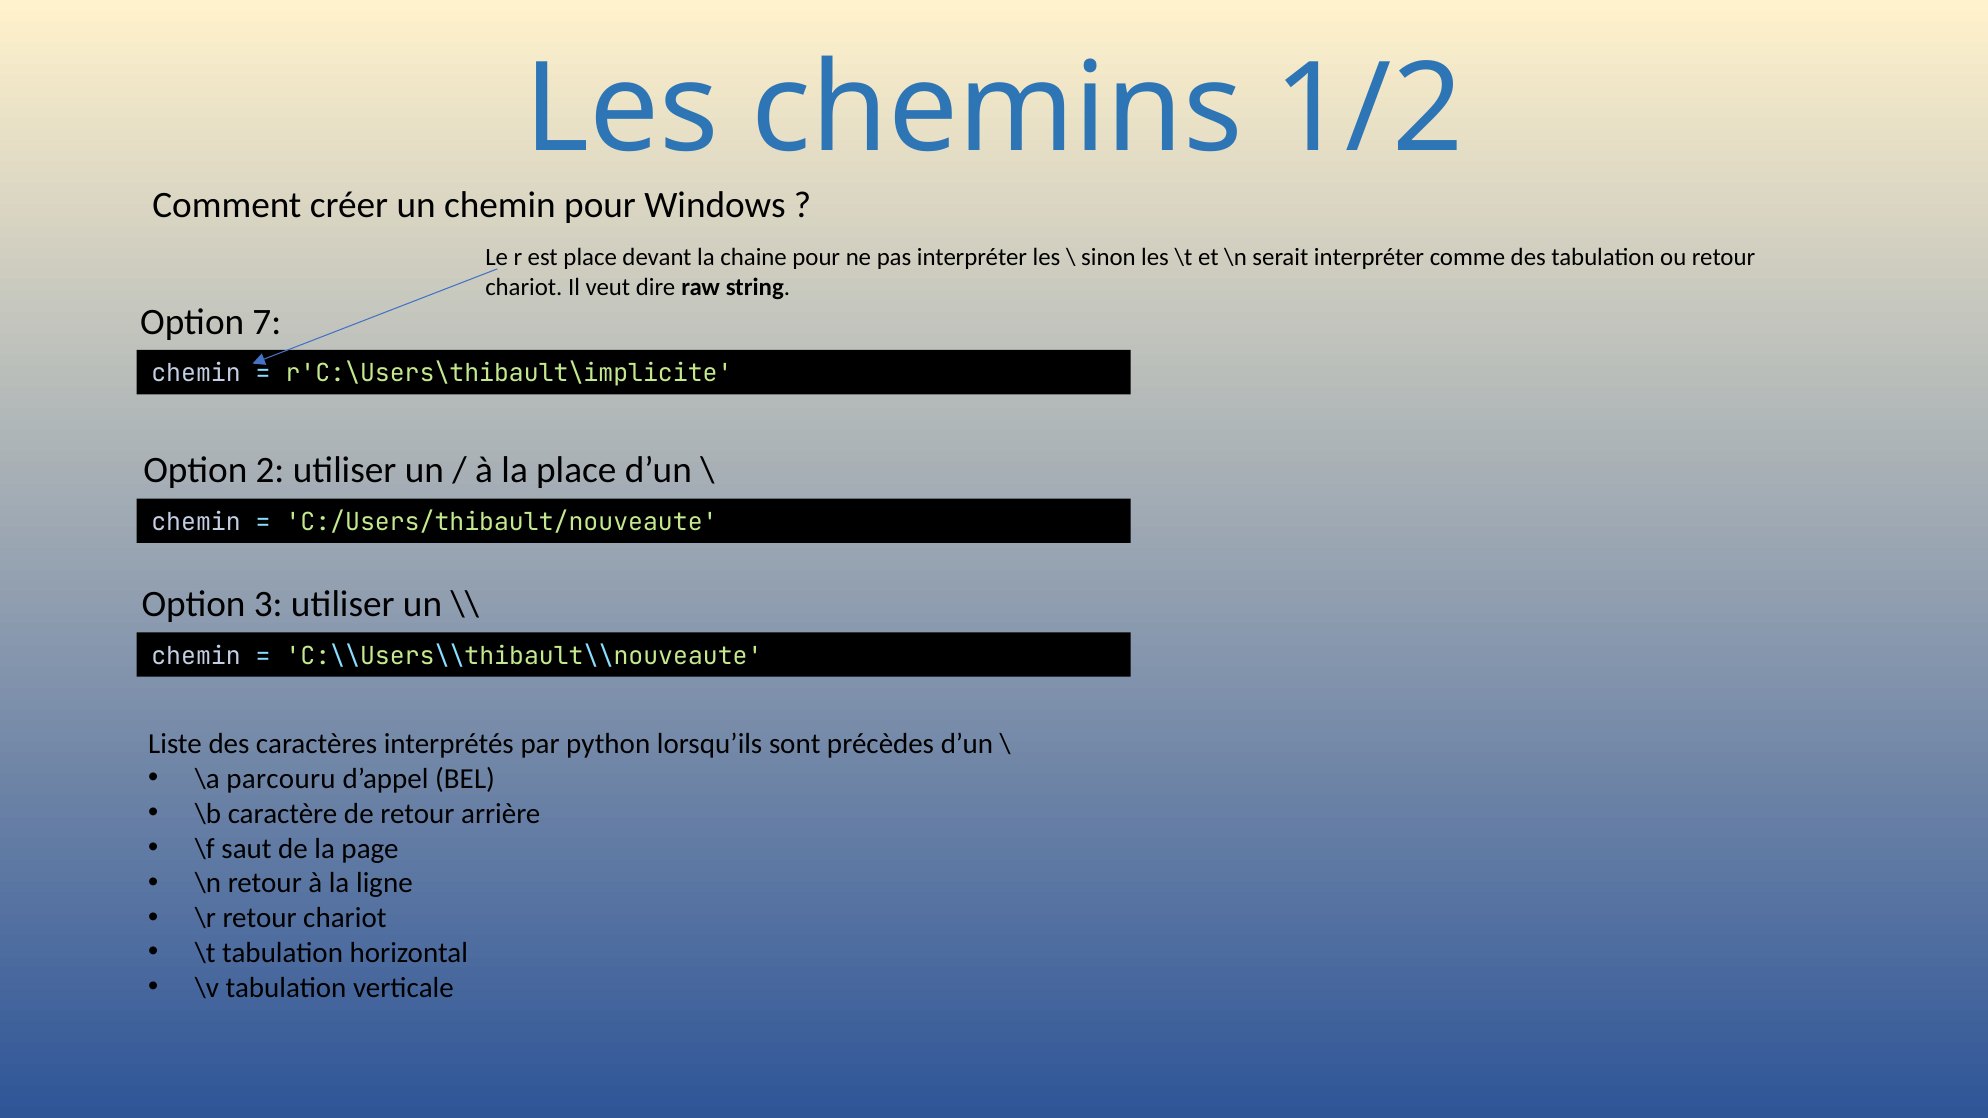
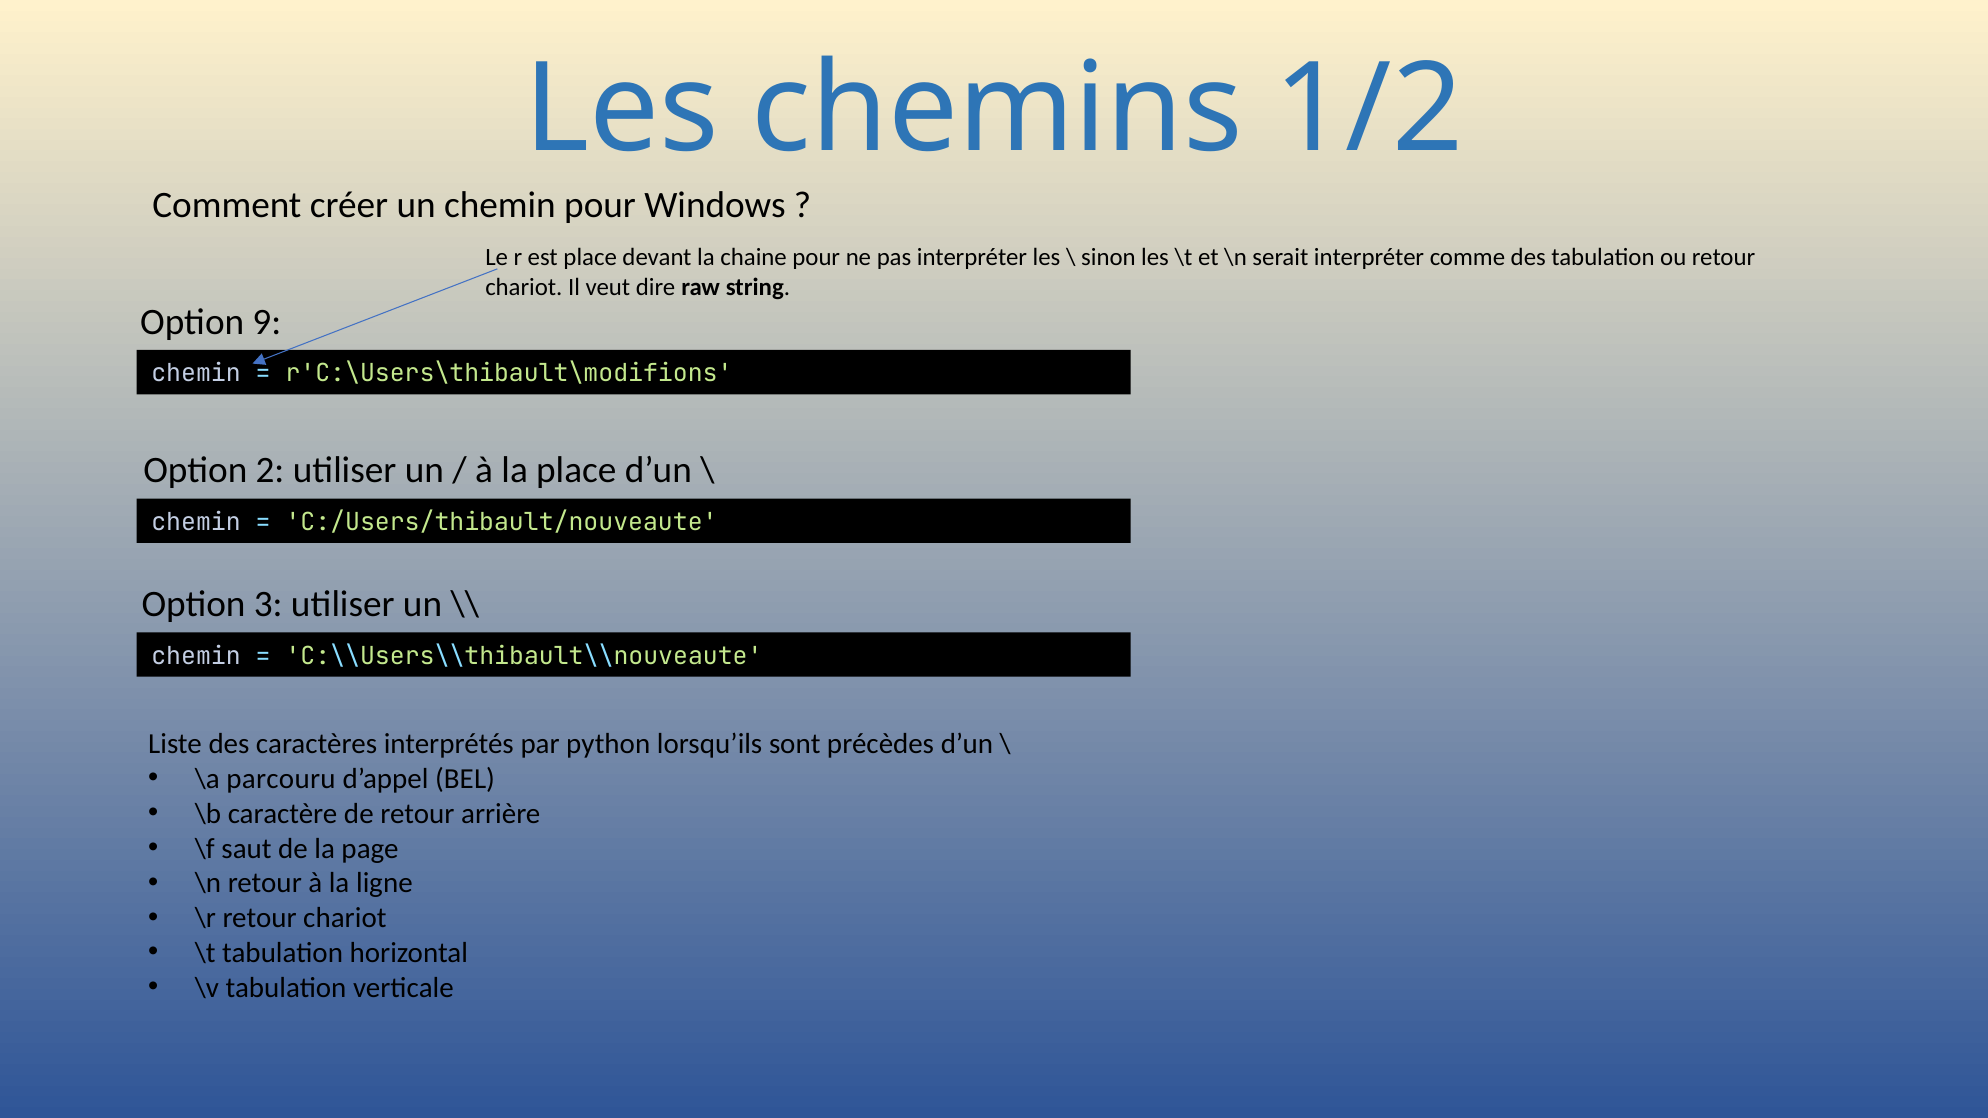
7: 7 -> 9
r'C:\Users\thibault\implicite: r'C:\Users\thibault\implicite -> r'C:\Users\thibault\modifions
